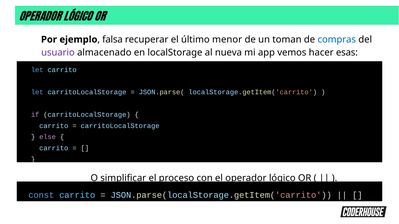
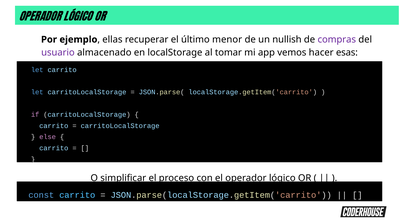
falsa: falsa -> ellas
toman: toman -> nullish
compras colour: blue -> purple
nueva: nueva -> tomar
